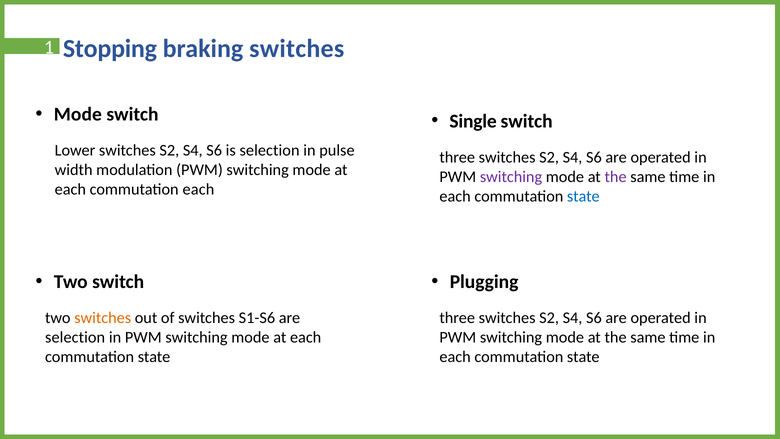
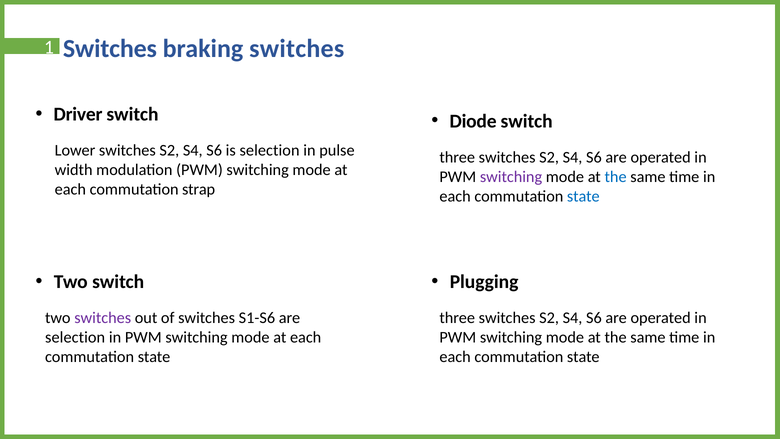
Stopping at (110, 48): Stopping -> Switches
Mode at (78, 114): Mode -> Driver
Single: Single -> Diode
the at (616, 177) colour: purple -> blue
commutation each: each -> strap
switches at (103, 318) colour: orange -> purple
